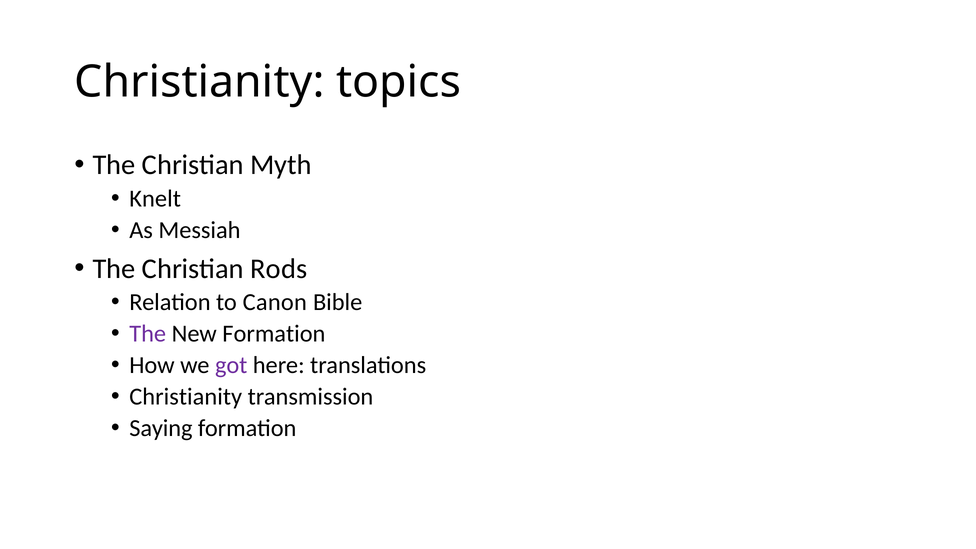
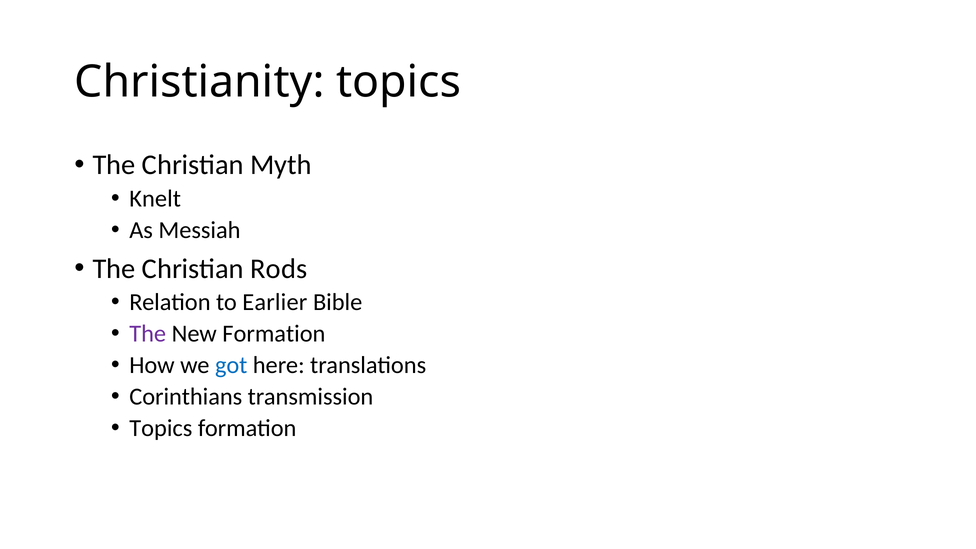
Canon: Canon -> Earlier
got colour: purple -> blue
Christianity at (186, 397): Christianity -> Corinthians
Saying at (161, 428): Saying -> Topics
